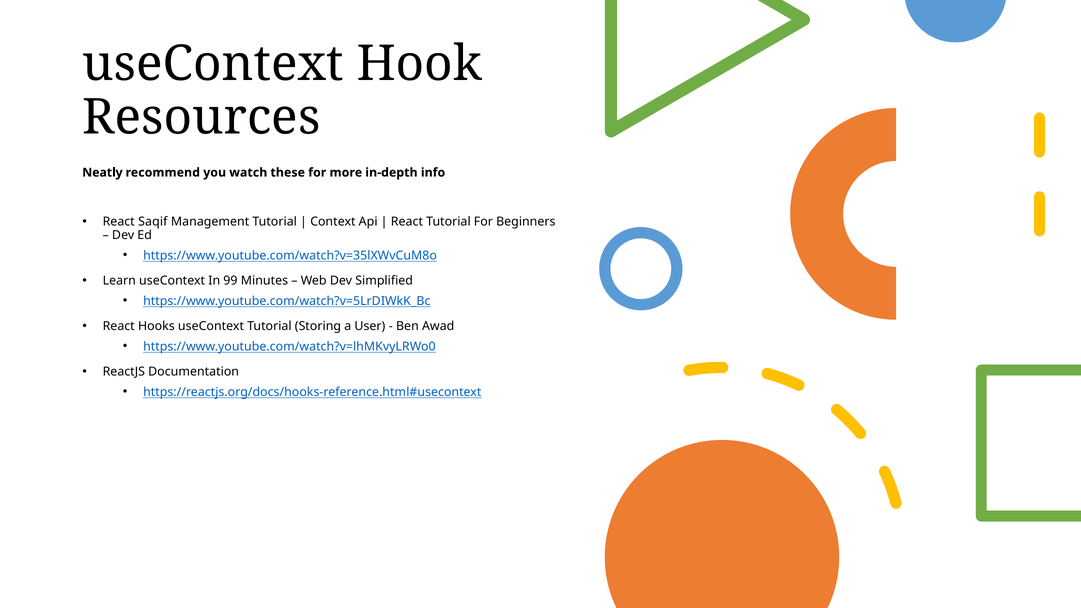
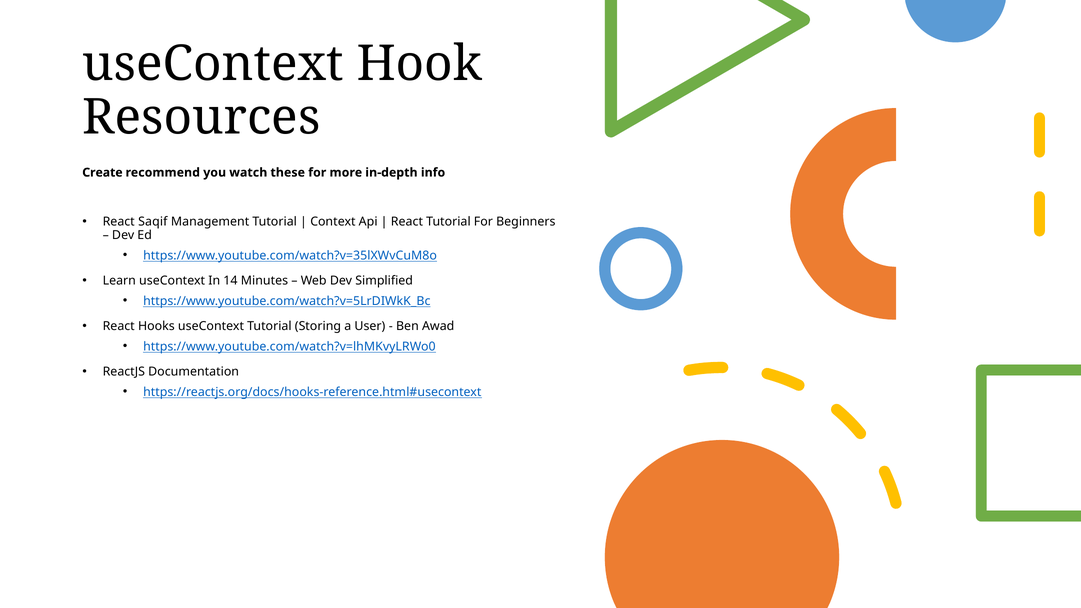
Neatly: Neatly -> Create
99: 99 -> 14
